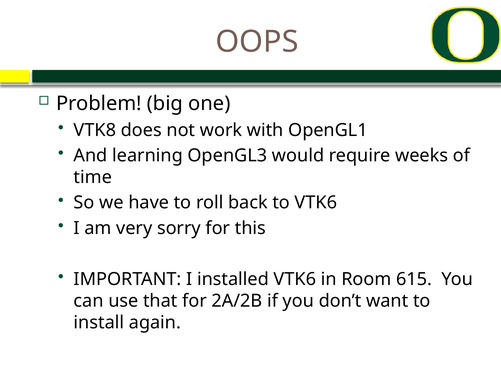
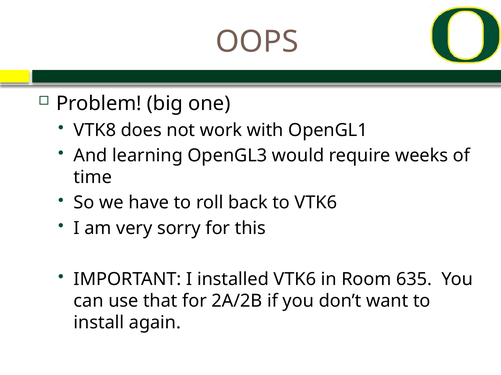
615: 615 -> 635
